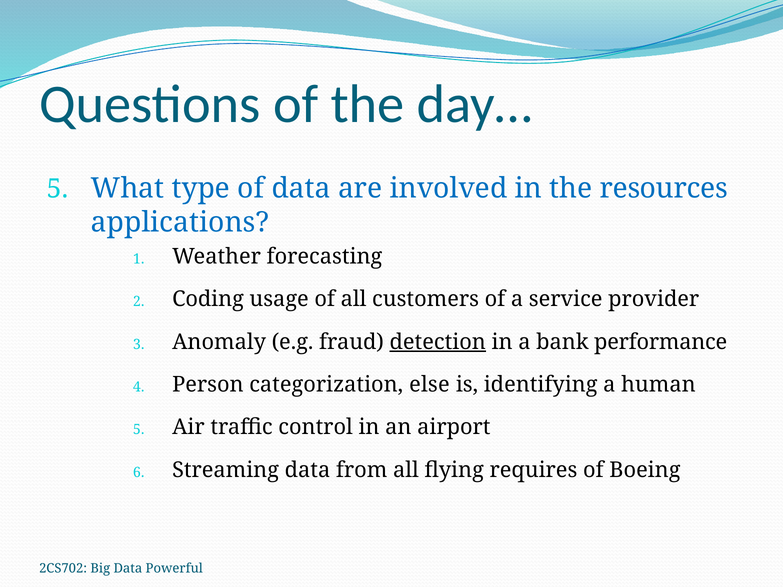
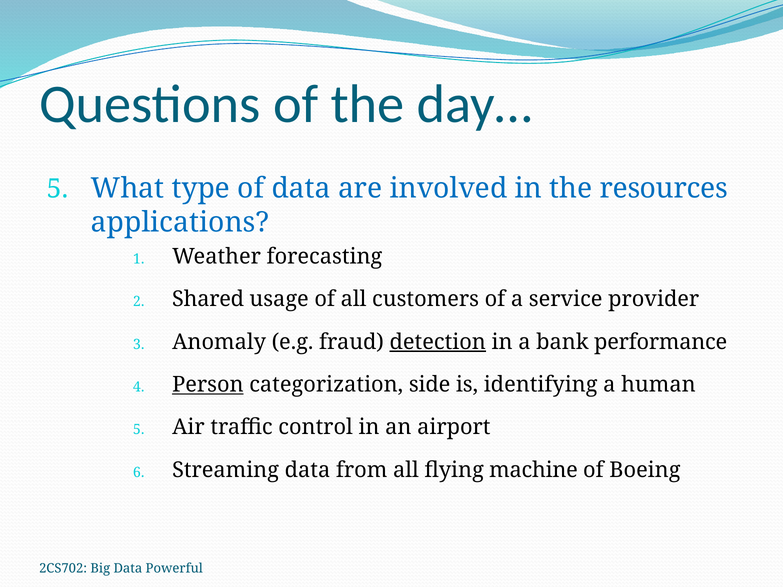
Coding: Coding -> Shared
Person underline: none -> present
else: else -> side
requires: requires -> machine
